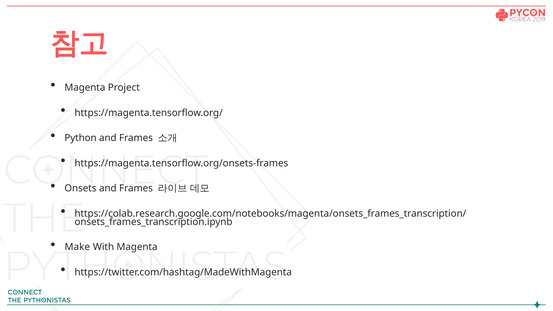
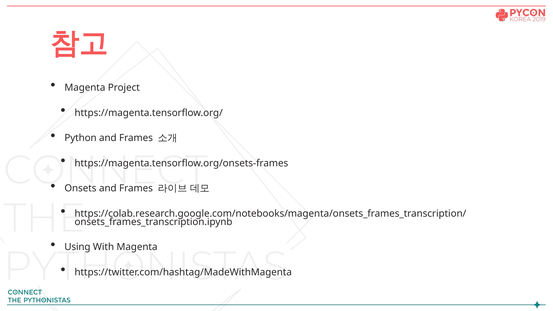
Make: Make -> Using
